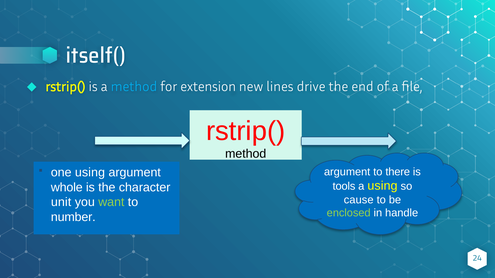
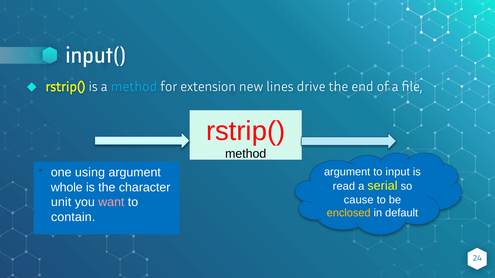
itself(: itself( -> input(
there: there -> input
tools: tools -> read
a using: using -> serial
want colour: light green -> pink
enclosed colour: light green -> yellow
handle: handle -> default
number: number -> contain
